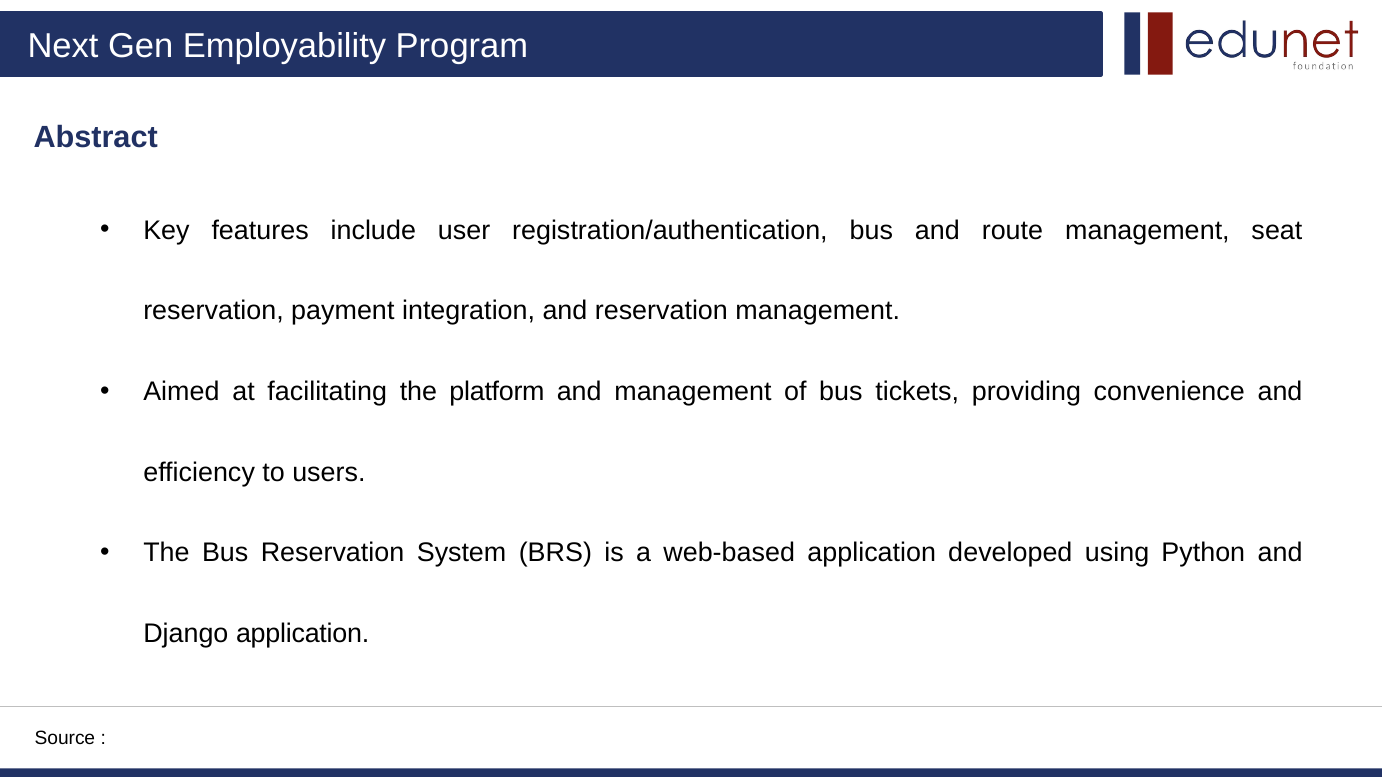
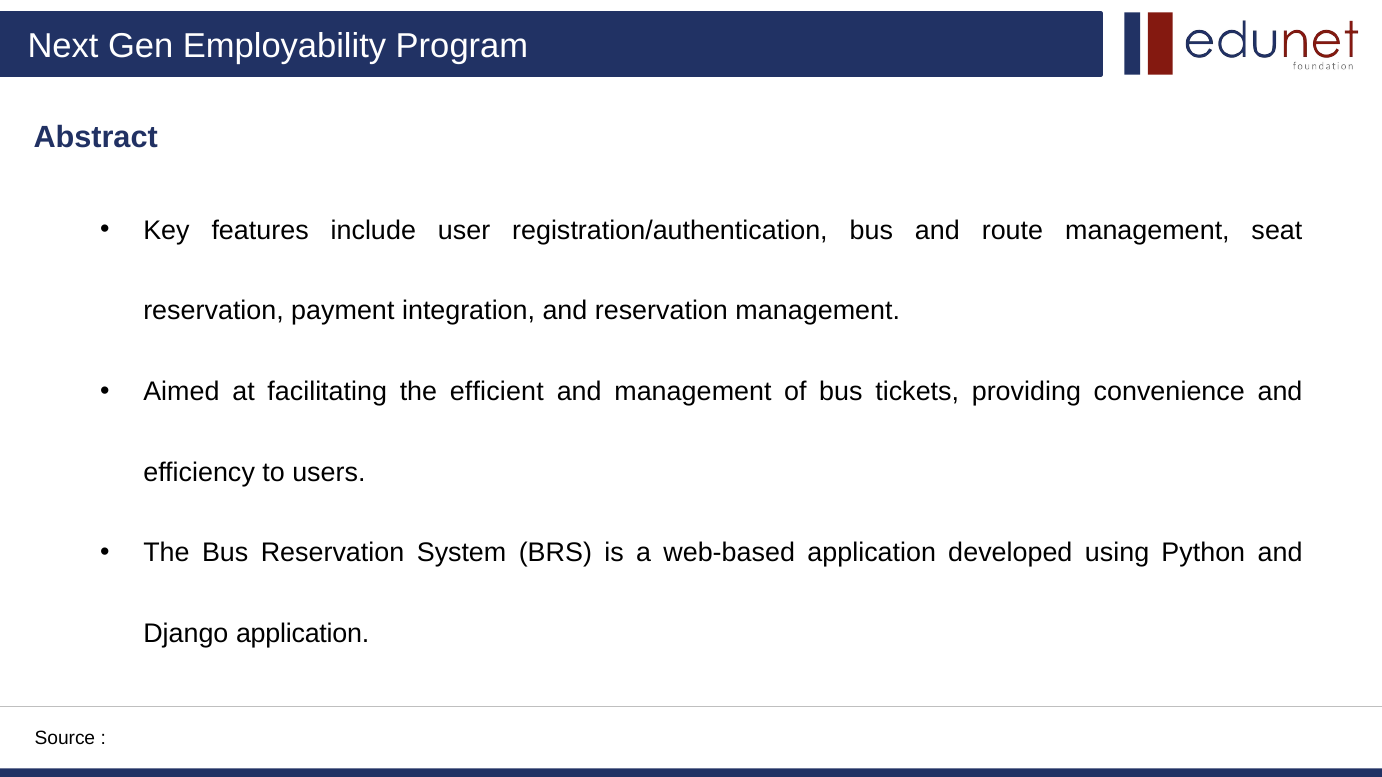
platform: platform -> efficient
